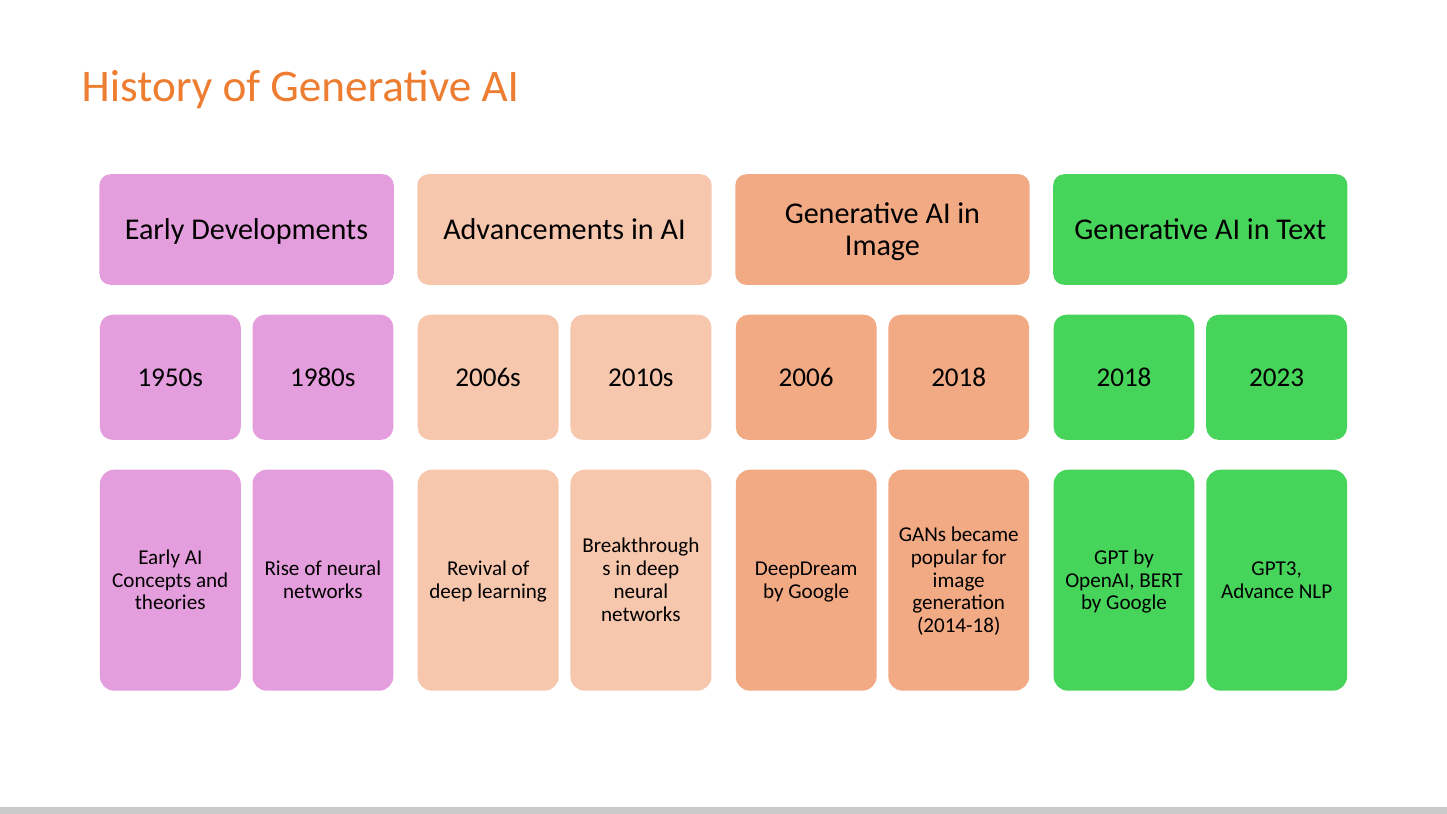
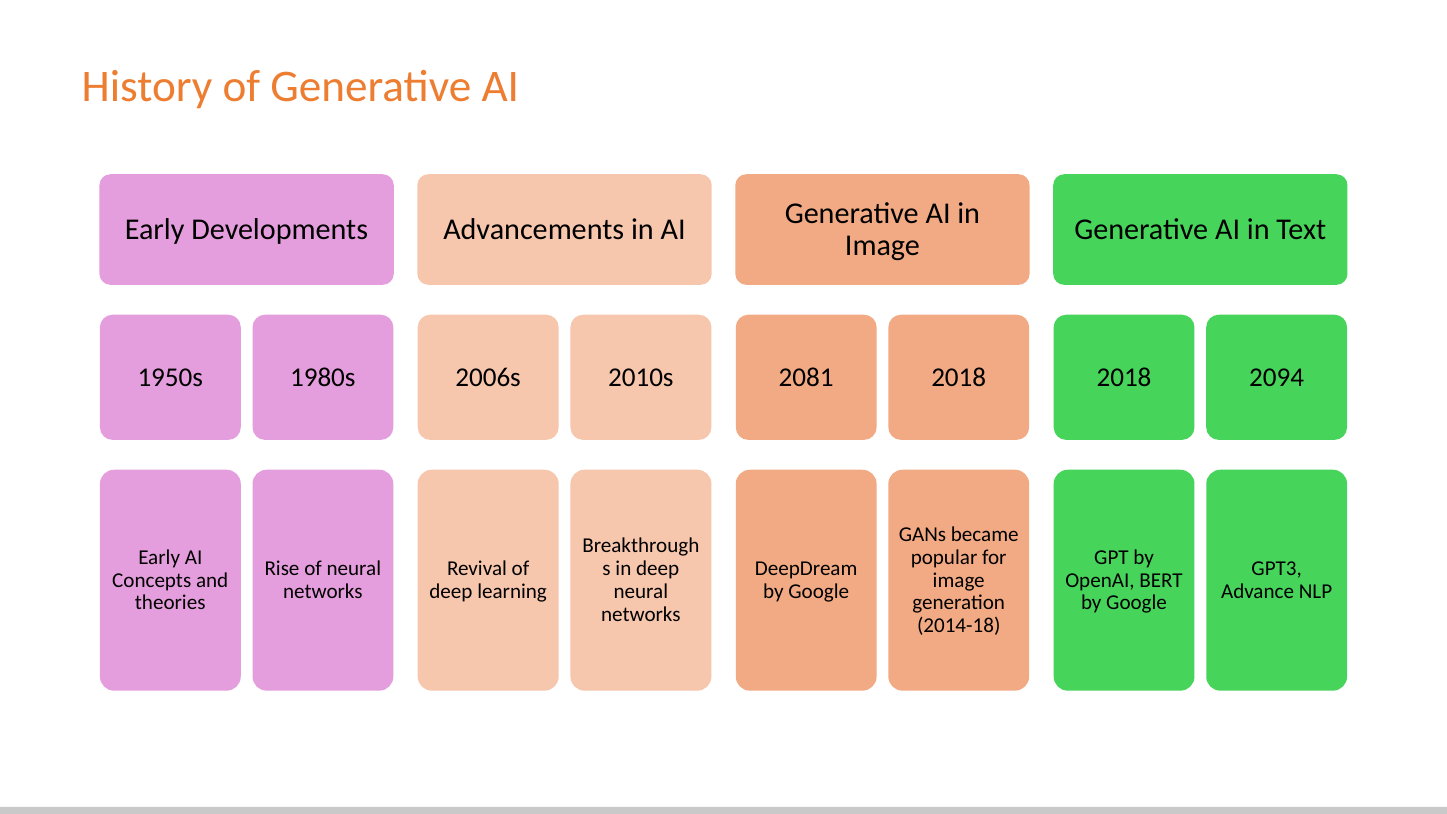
2006: 2006 -> 2081
2023: 2023 -> 2094
